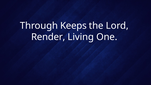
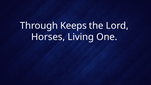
Render: Render -> Horses
